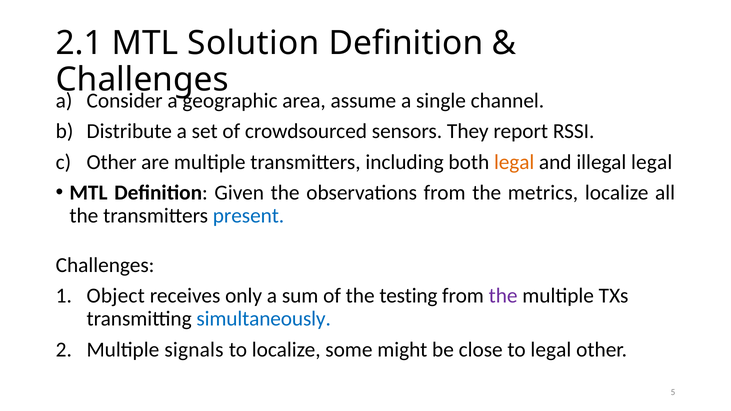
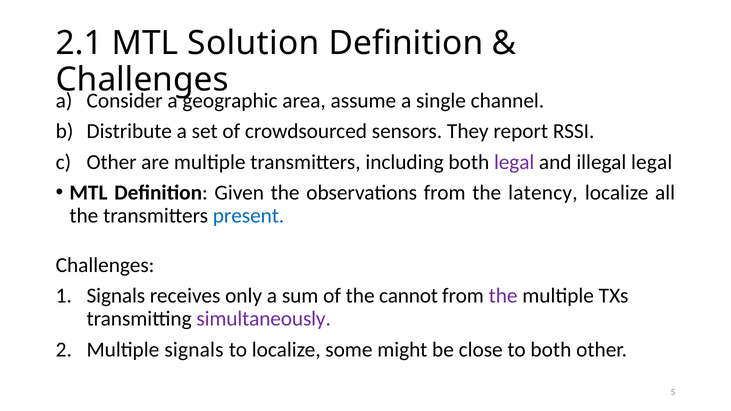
legal at (514, 162) colour: orange -> purple
metrics: metrics -> latency
Object at (116, 296): Object -> Signals
testing: testing -> cannot
simultaneously colour: blue -> purple
to legal: legal -> both
